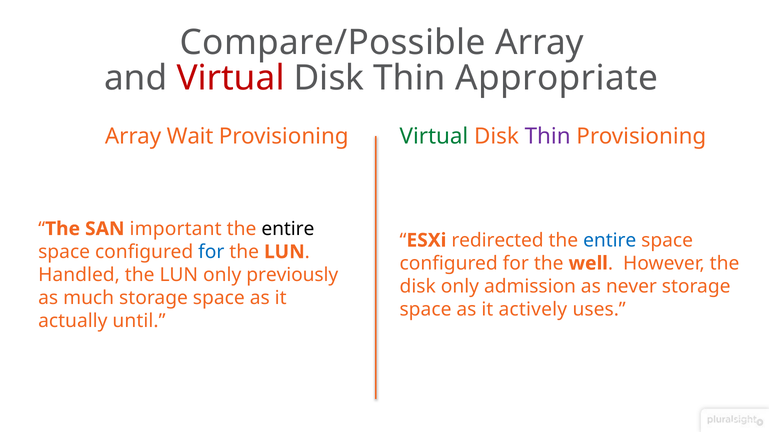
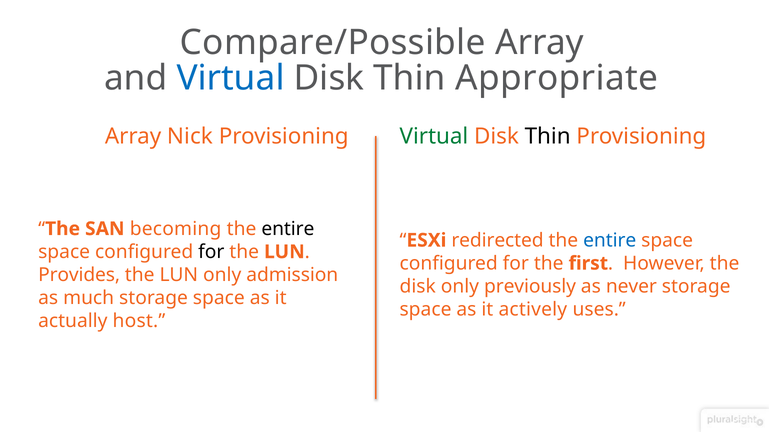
Virtual at (231, 78) colour: red -> blue
Wait: Wait -> Nick
Thin at (548, 137) colour: purple -> black
important: important -> becoming
for at (211, 252) colour: blue -> black
well: well -> first
Handled: Handled -> Provides
previously: previously -> admission
admission: admission -> previously
until: until -> host
